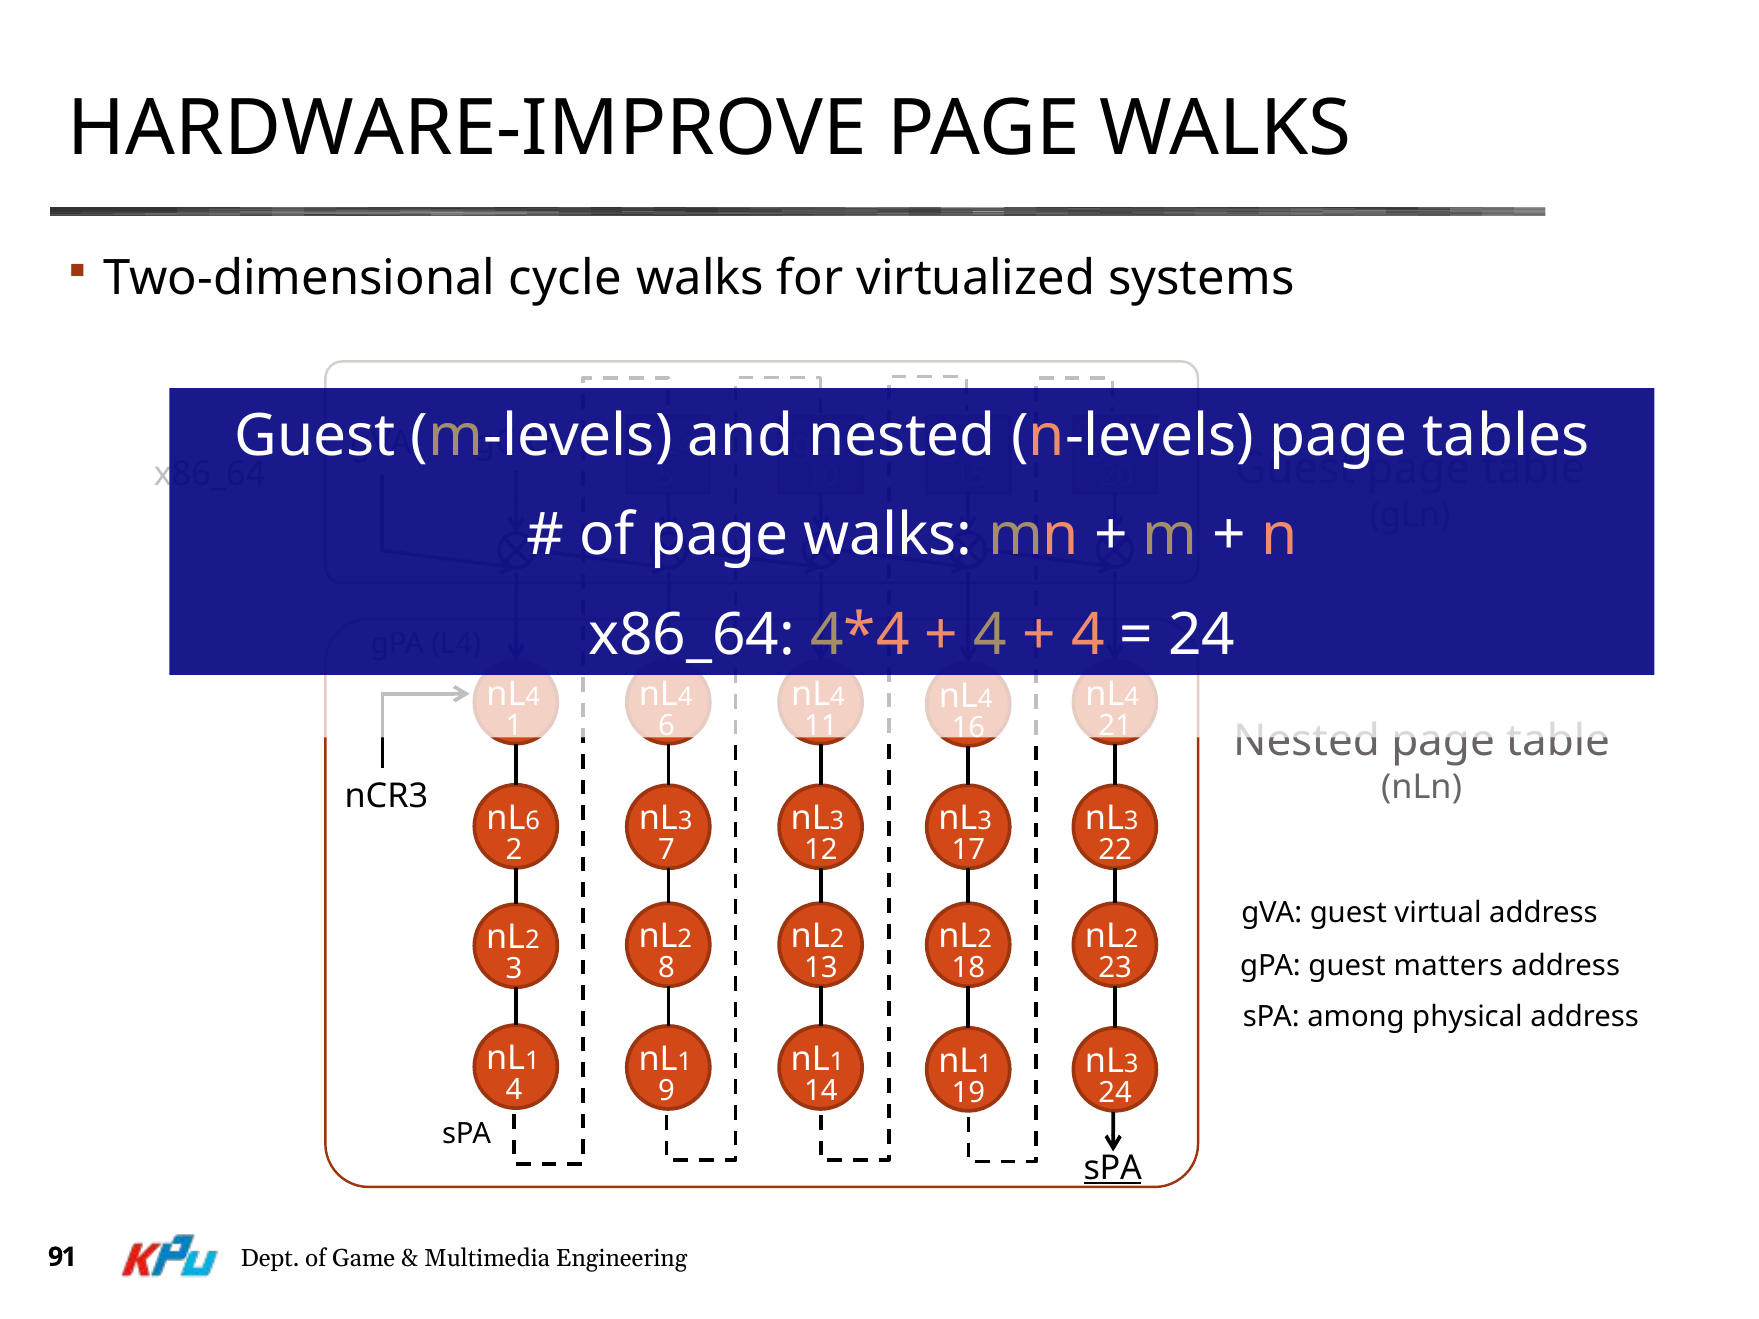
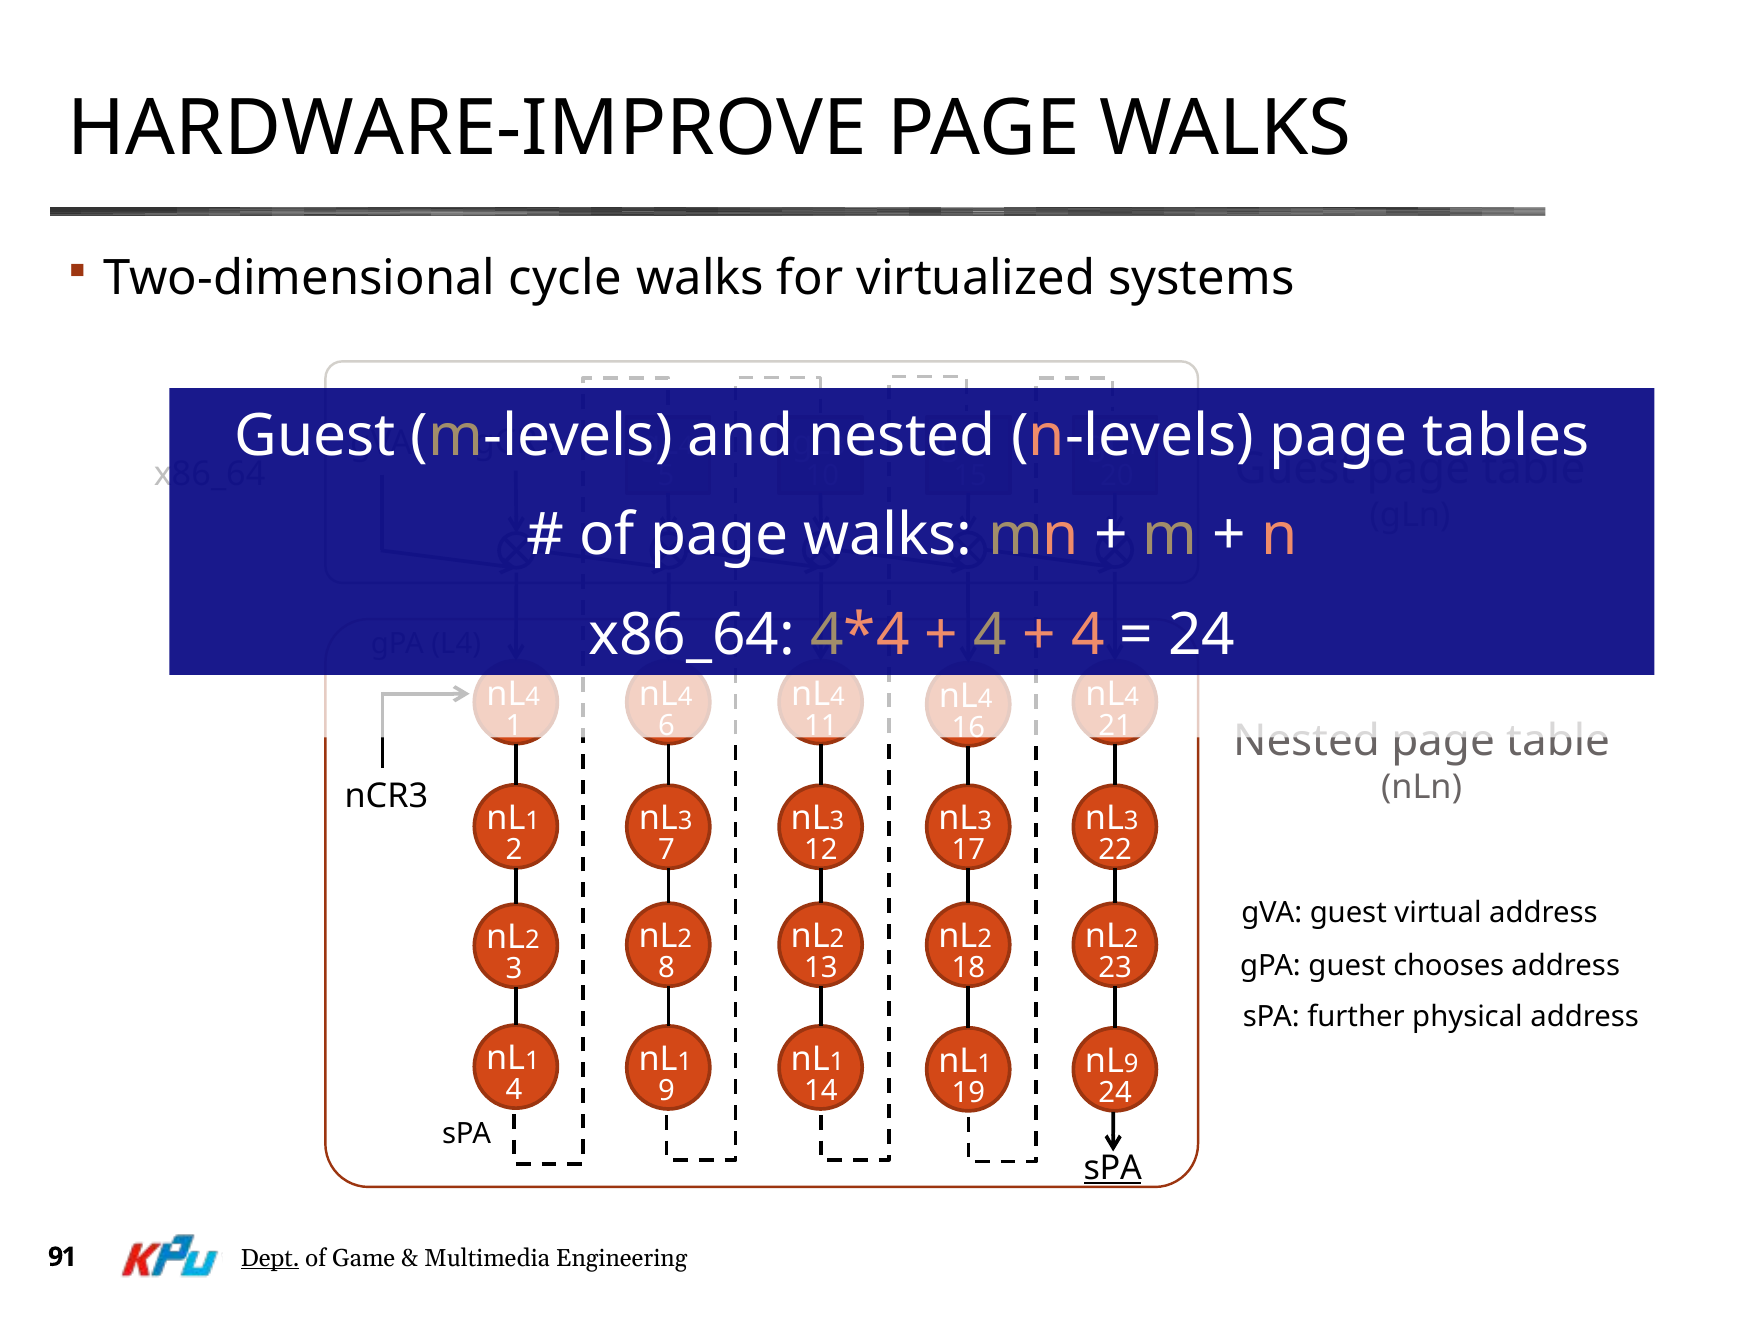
6 at (533, 821): 6 -> 1
matters: matters -> chooses
among: among -> further
3 at (1131, 1064): 3 -> 9
Dept underline: none -> present
